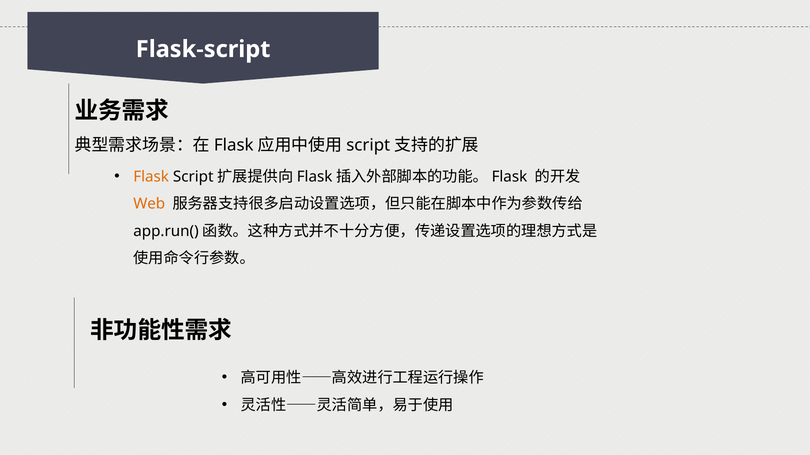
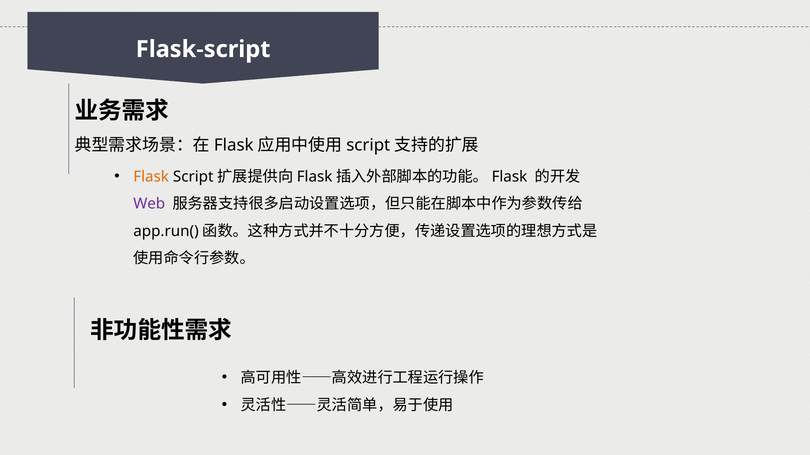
Web colour: orange -> purple
